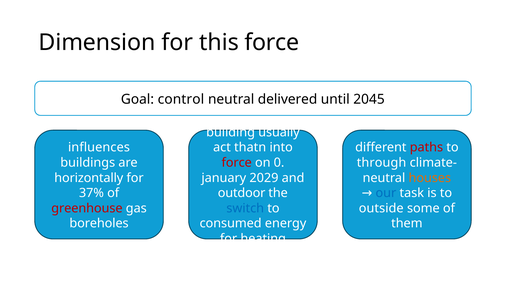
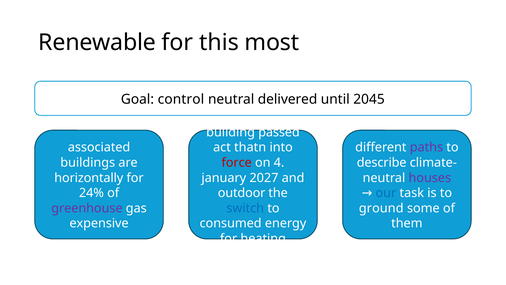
Dimension: Dimension -> Renewable
this force: force -> most
usually: usually -> passed
influences: influences -> associated
paths colour: red -> purple
0: 0 -> 4
through: through -> describe
2029: 2029 -> 2027
houses colour: orange -> purple
37%: 37% -> 24%
greenhouse colour: red -> purple
outside: outside -> ground
boreholes: boreholes -> expensive
